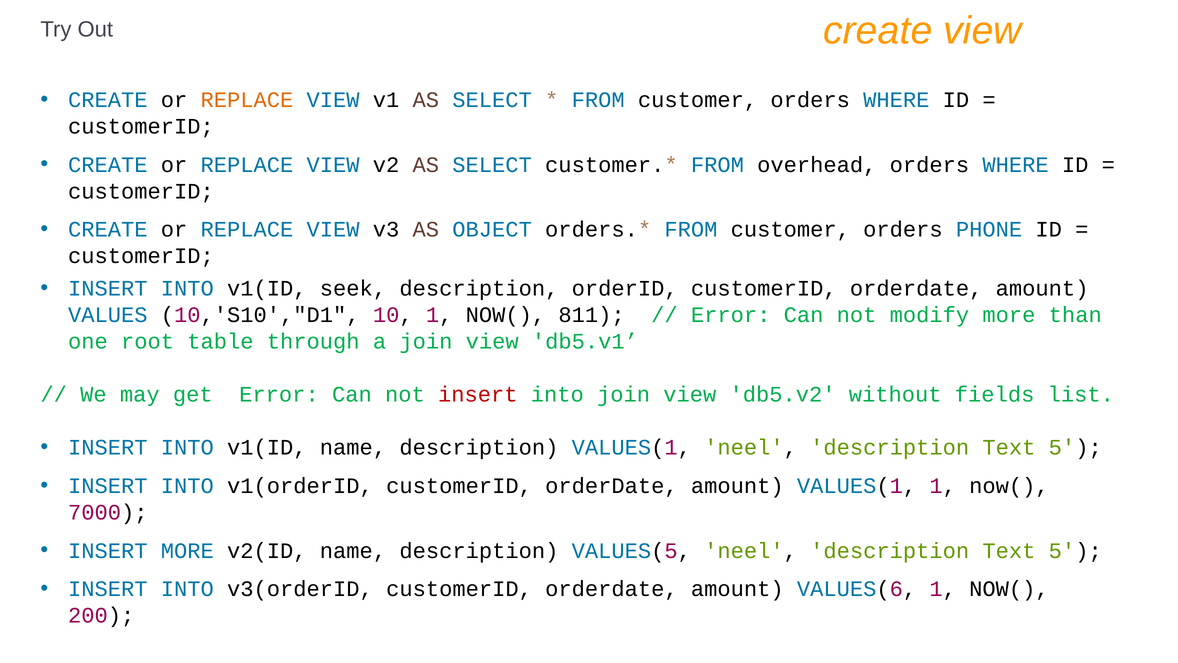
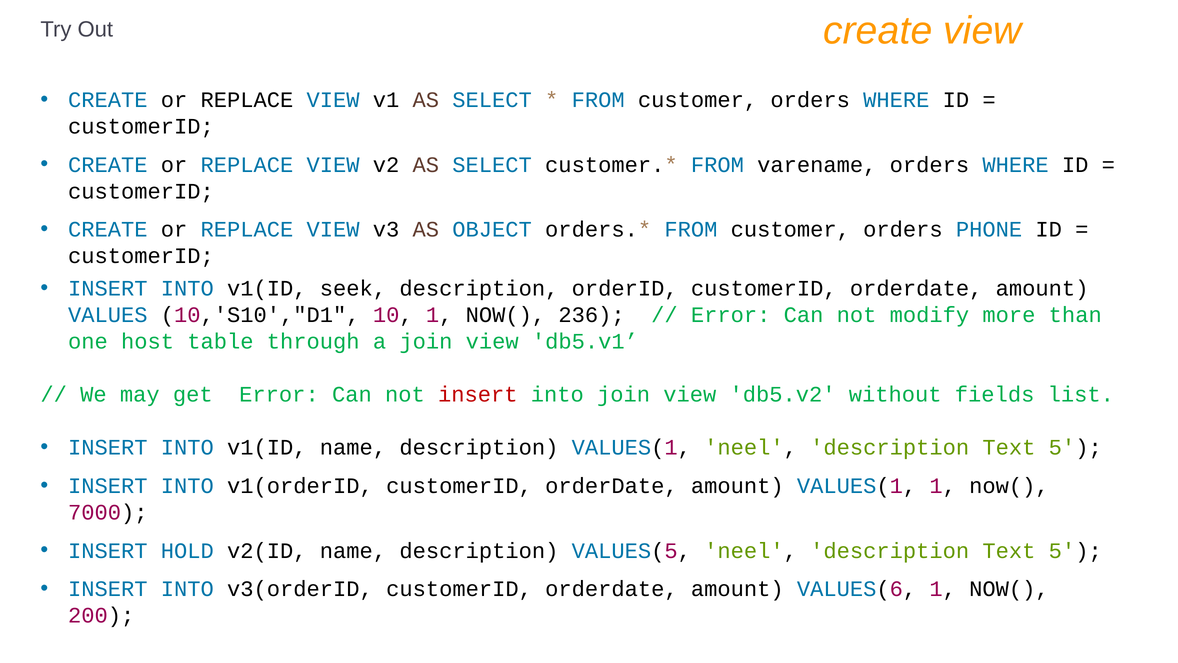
REPLACE at (247, 100) colour: orange -> black
overhead: overhead -> varename
811: 811 -> 236
root: root -> host
INSERT MORE: MORE -> HOLD
